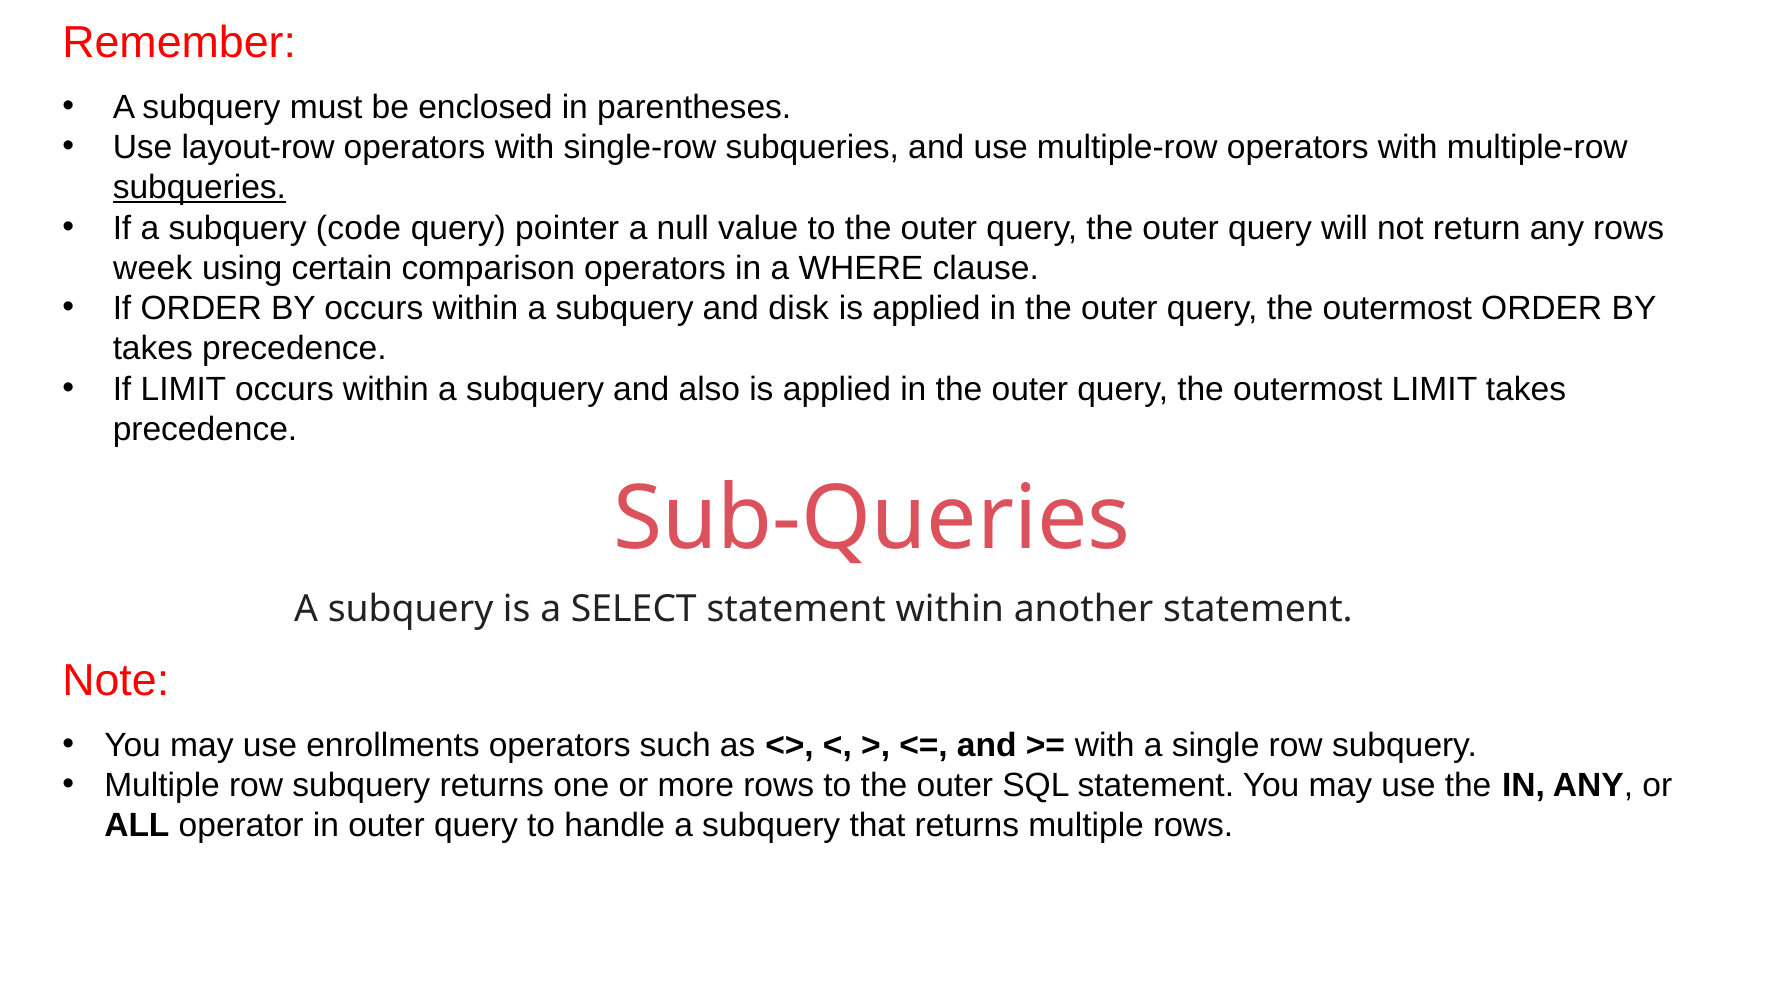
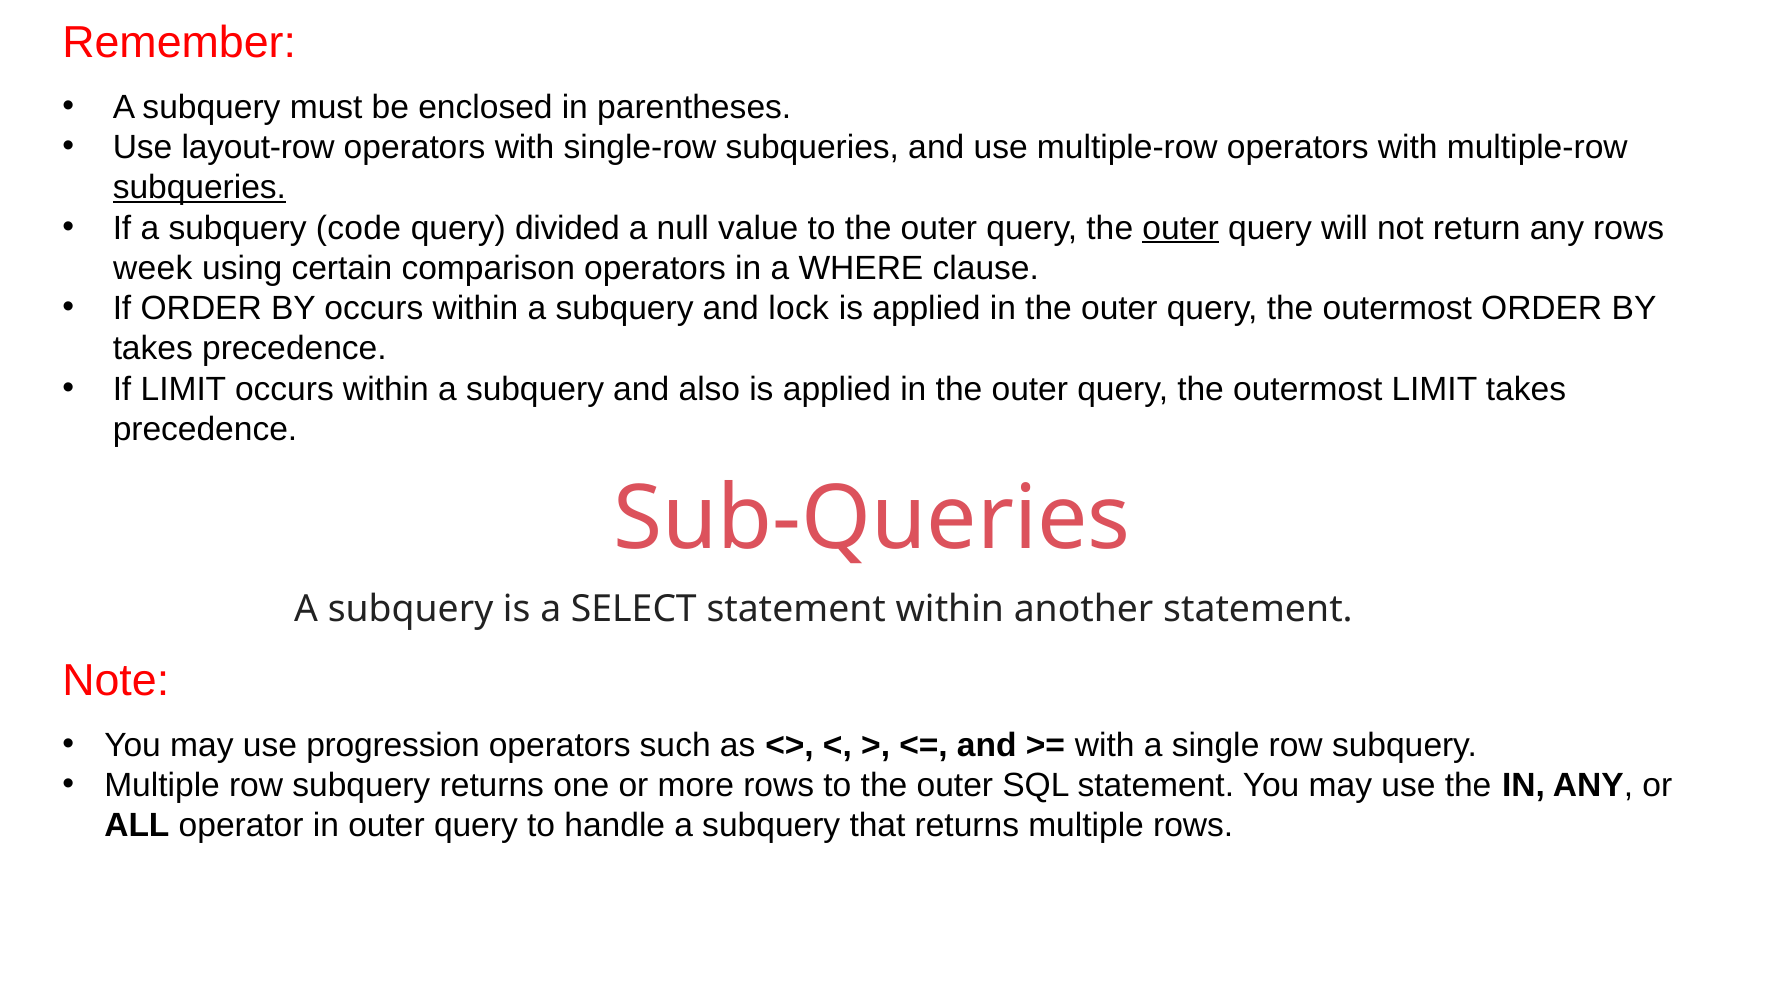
pointer: pointer -> divided
outer at (1181, 228) underline: none -> present
disk: disk -> lock
enrollments: enrollments -> progression
